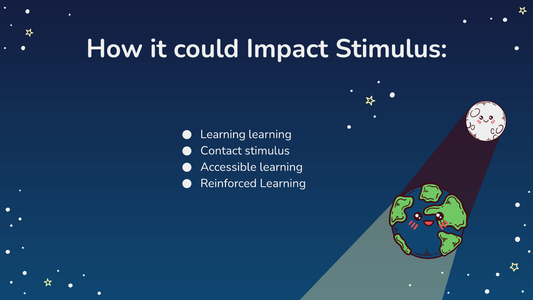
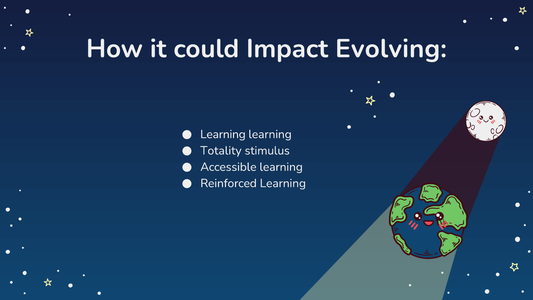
Impact Stimulus: Stimulus -> Evolving
Contact: Contact -> Totality
